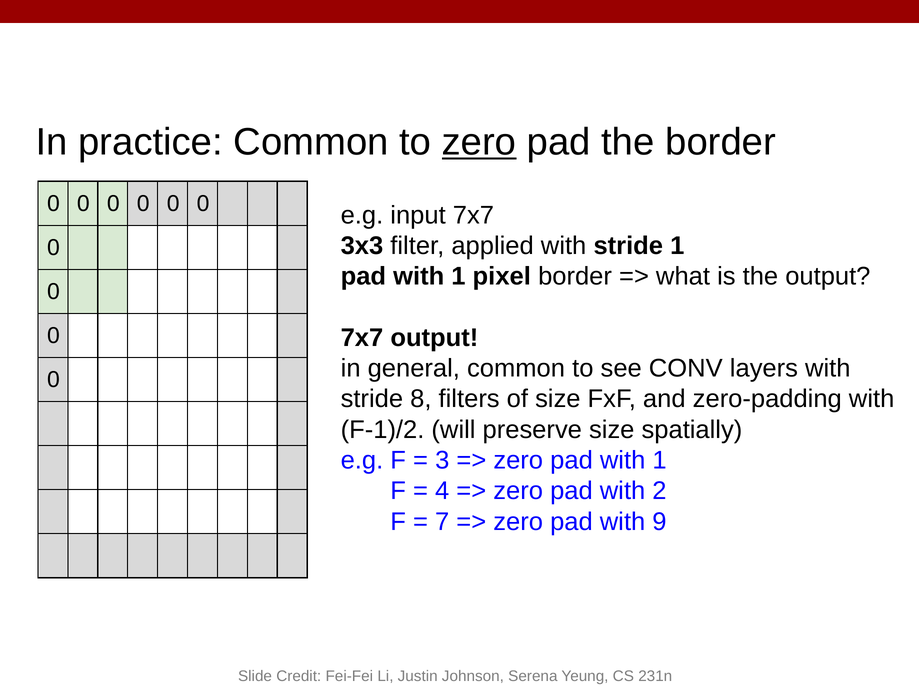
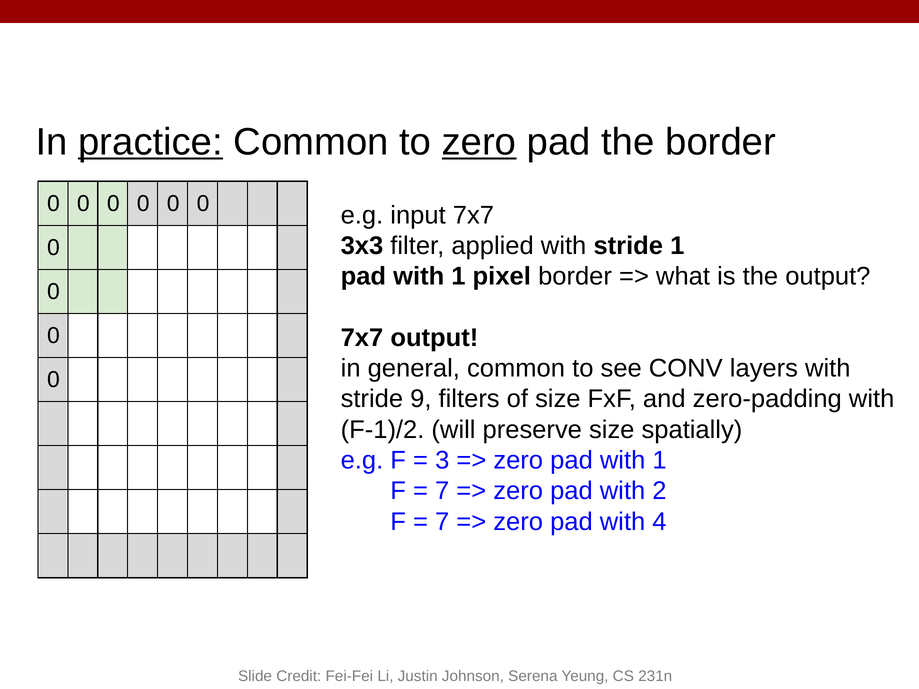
practice underline: none -> present
8: 8 -> 9
4 at (442, 491): 4 -> 7
9: 9 -> 4
